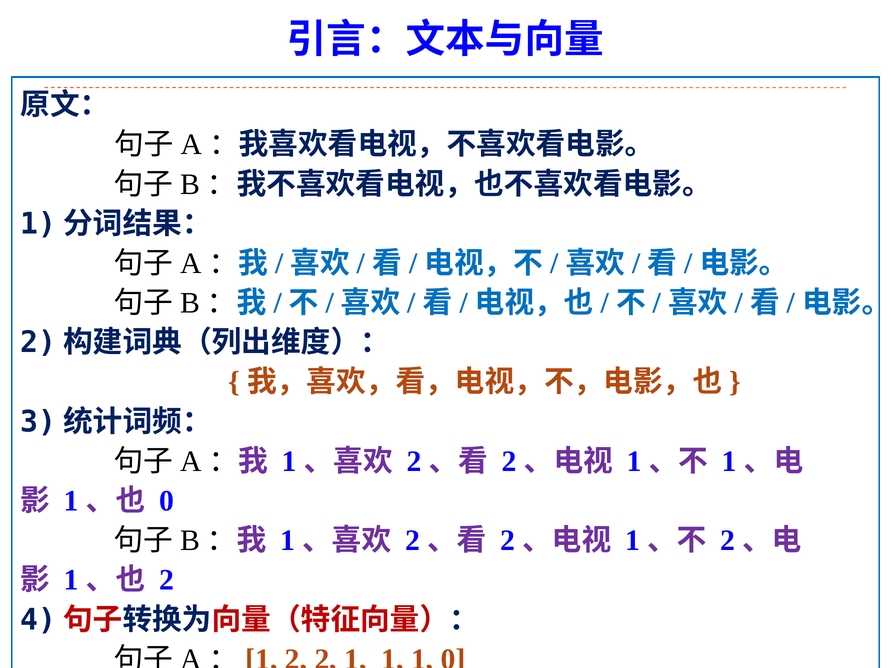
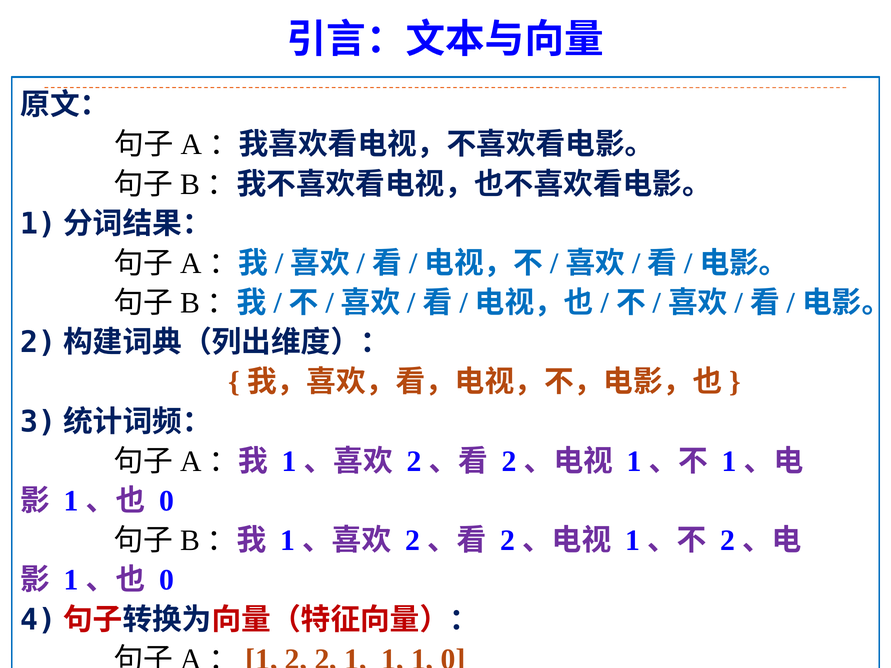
2 at (167, 580): 2 -> 0
